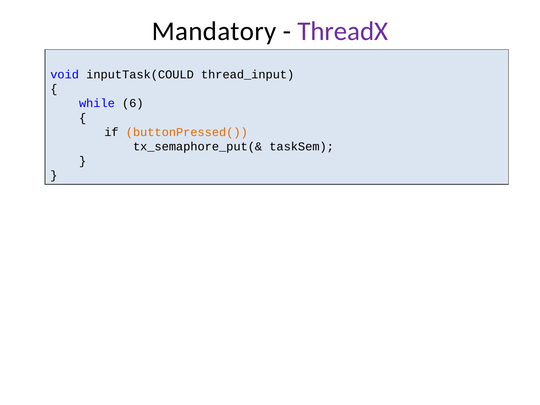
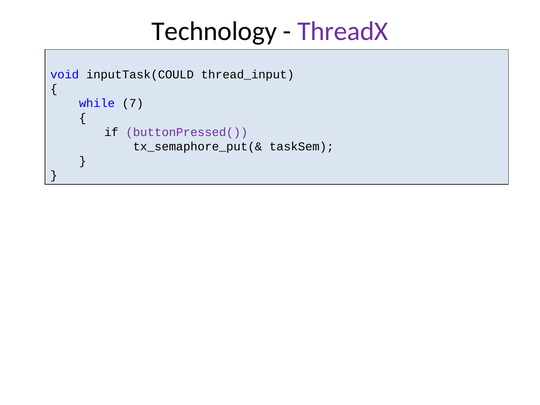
Mandatory: Mandatory -> Technology
6: 6 -> 7
buttonPressed( colour: orange -> purple
